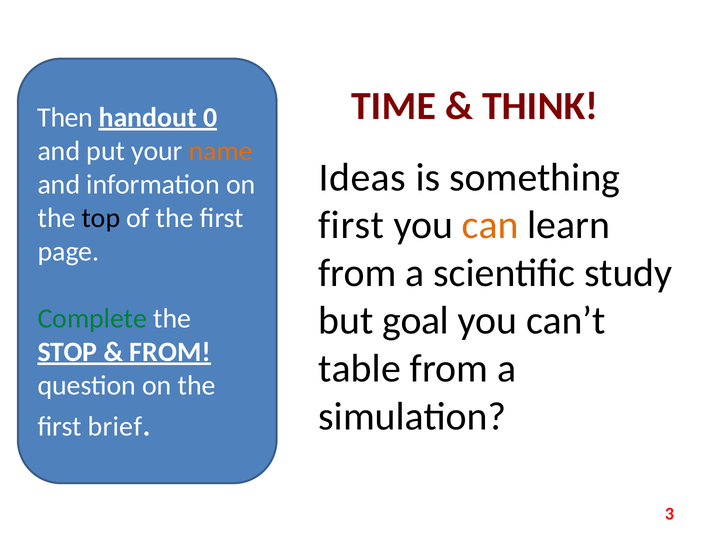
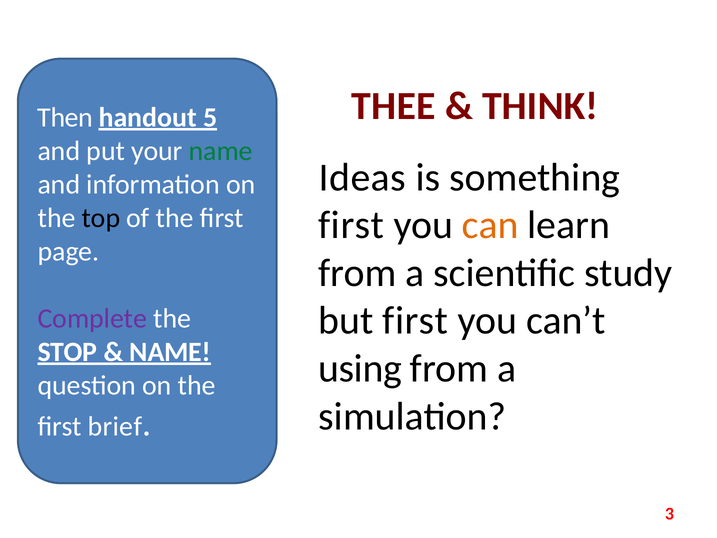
TIME: TIME -> THEE
0: 0 -> 5
name at (221, 151) colour: orange -> green
but goal: goal -> first
Complete colour: green -> purple
FROM at (170, 352): FROM -> NAME
table: table -> using
